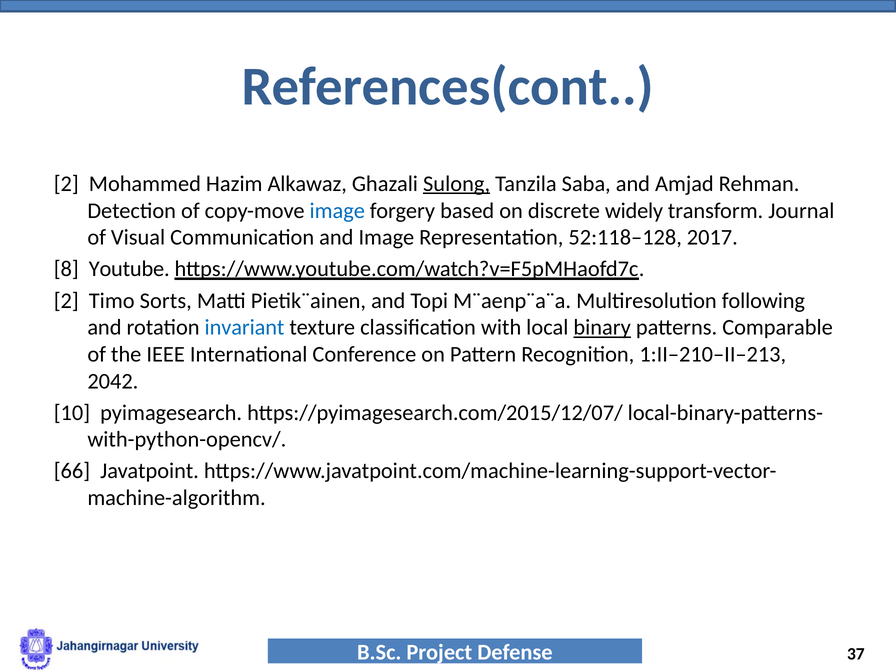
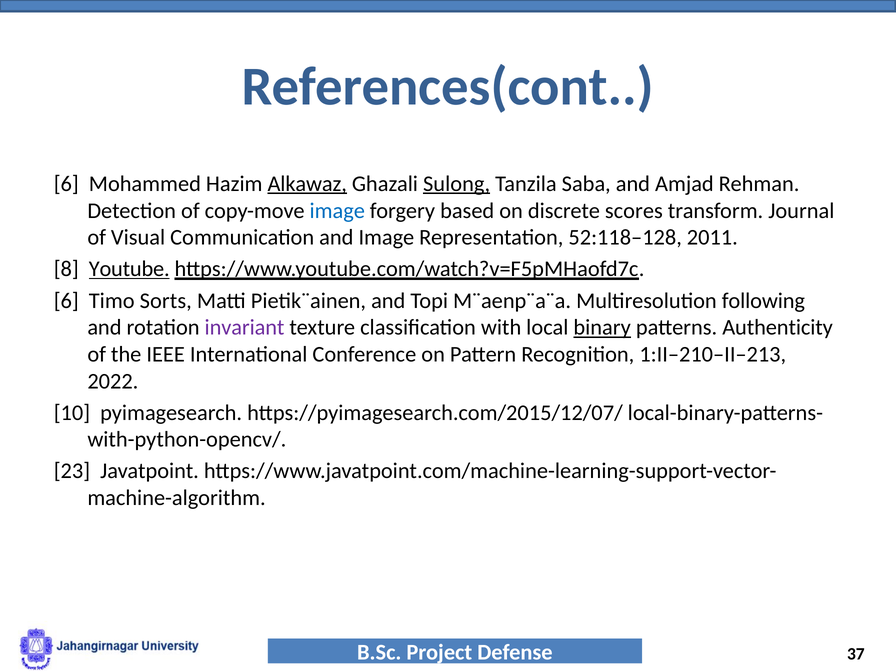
2 at (66, 184): 2 -> 6
Alkawaz underline: none -> present
widely: widely -> scores
2017: 2017 -> 2011
Youtube underline: none -> present
2 at (66, 301): 2 -> 6
invariant colour: blue -> purple
Comparable: Comparable -> Authenticity
2042: 2042 -> 2022
66: 66 -> 23
